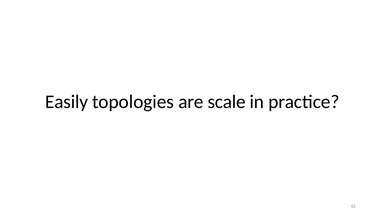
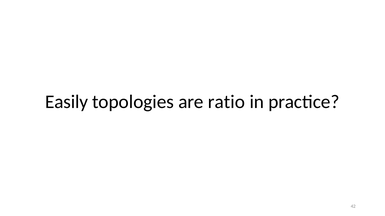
scale: scale -> ratio
